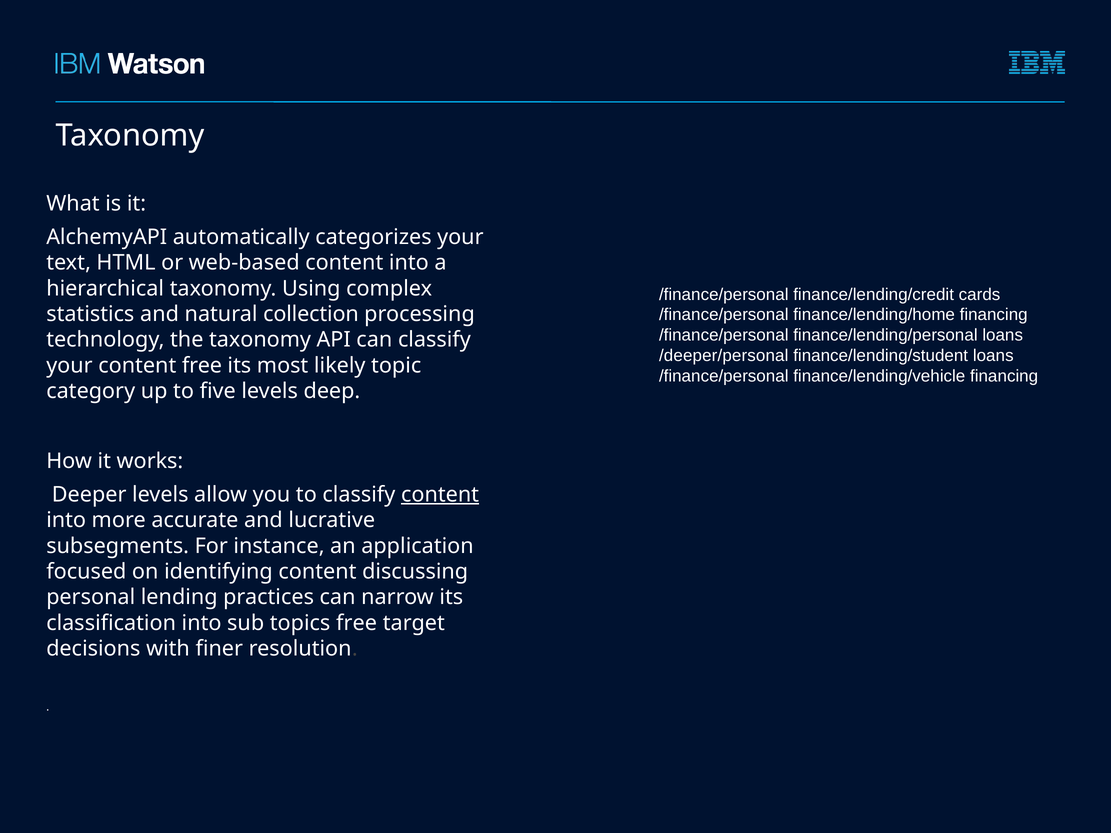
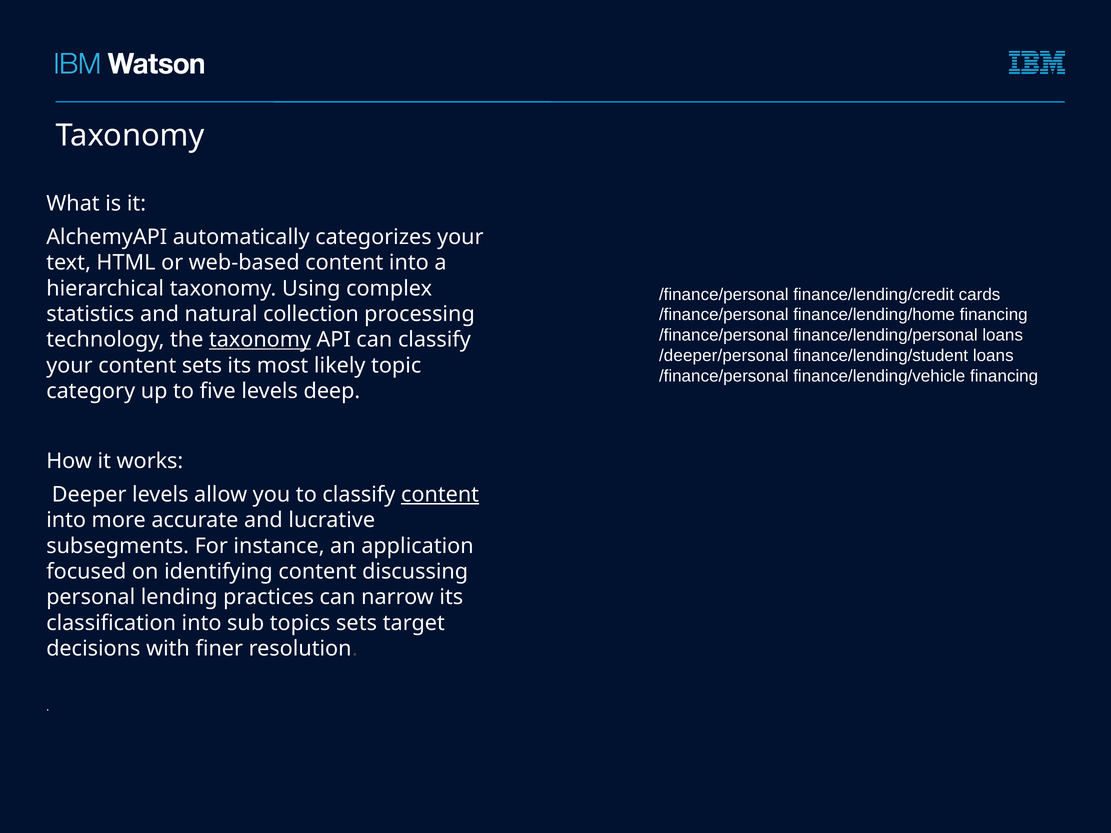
taxonomy at (260, 340) underline: none -> present
content free: free -> sets
topics free: free -> sets
